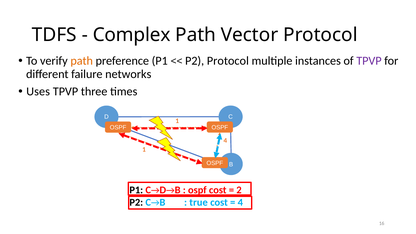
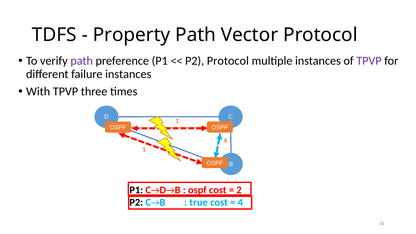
Complex: Complex -> Property
path at (82, 61) colour: orange -> purple
failure networks: networks -> instances
Uses: Uses -> With
